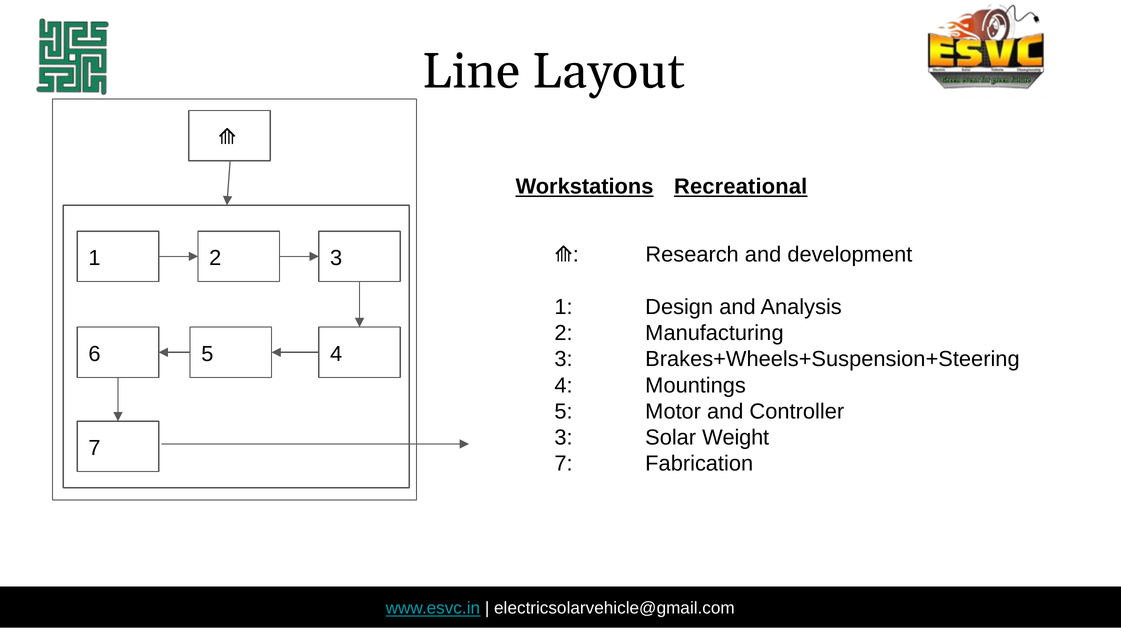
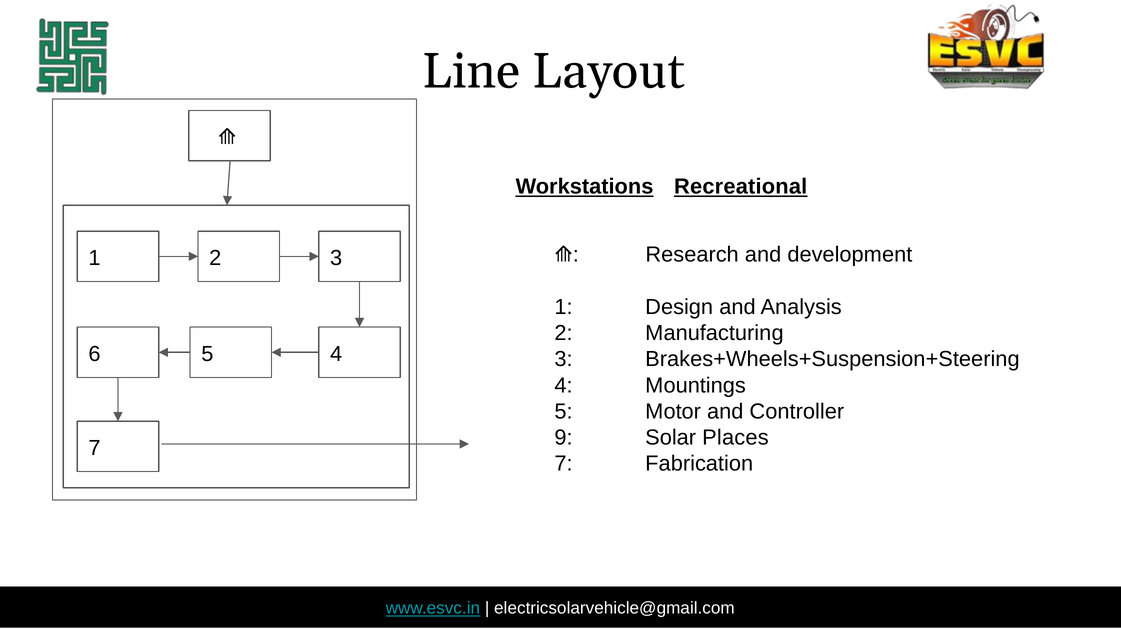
3 at (564, 438): 3 -> 9
Weight: Weight -> Places
